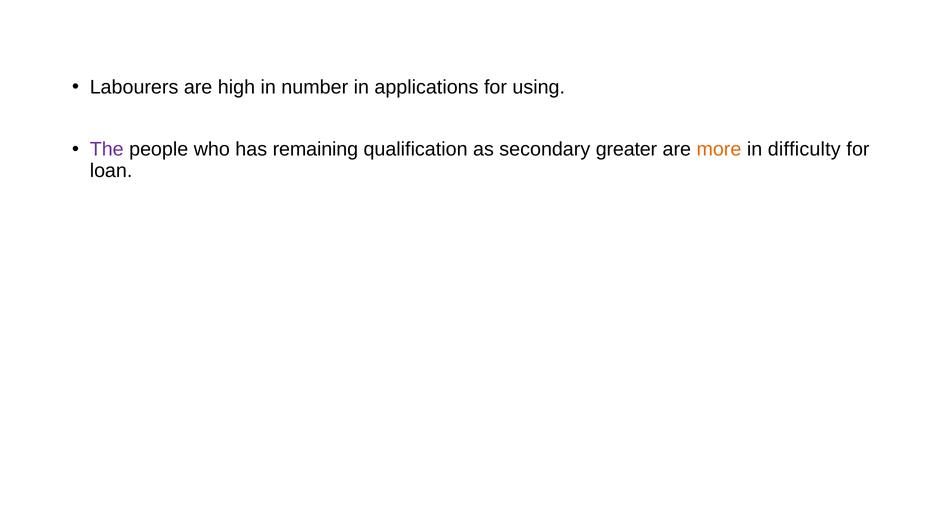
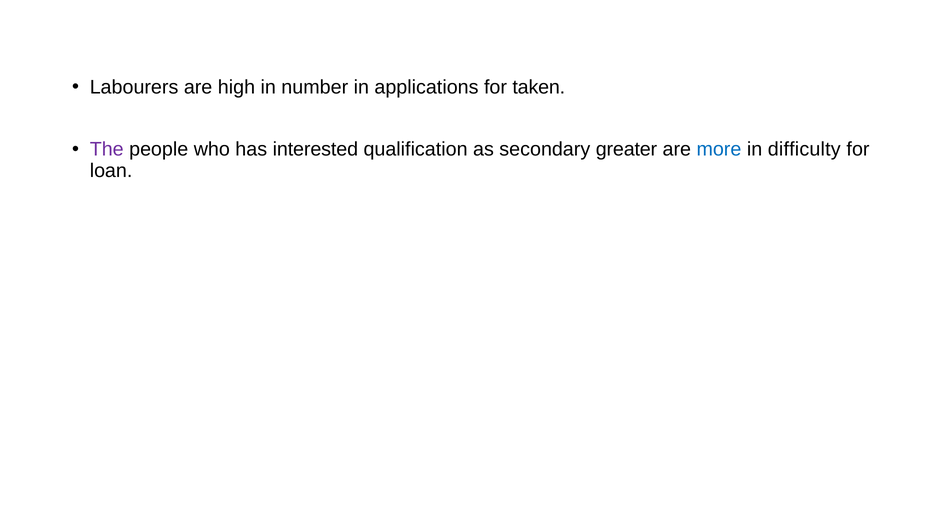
using: using -> taken
remaining: remaining -> interested
more colour: orange -> blue
